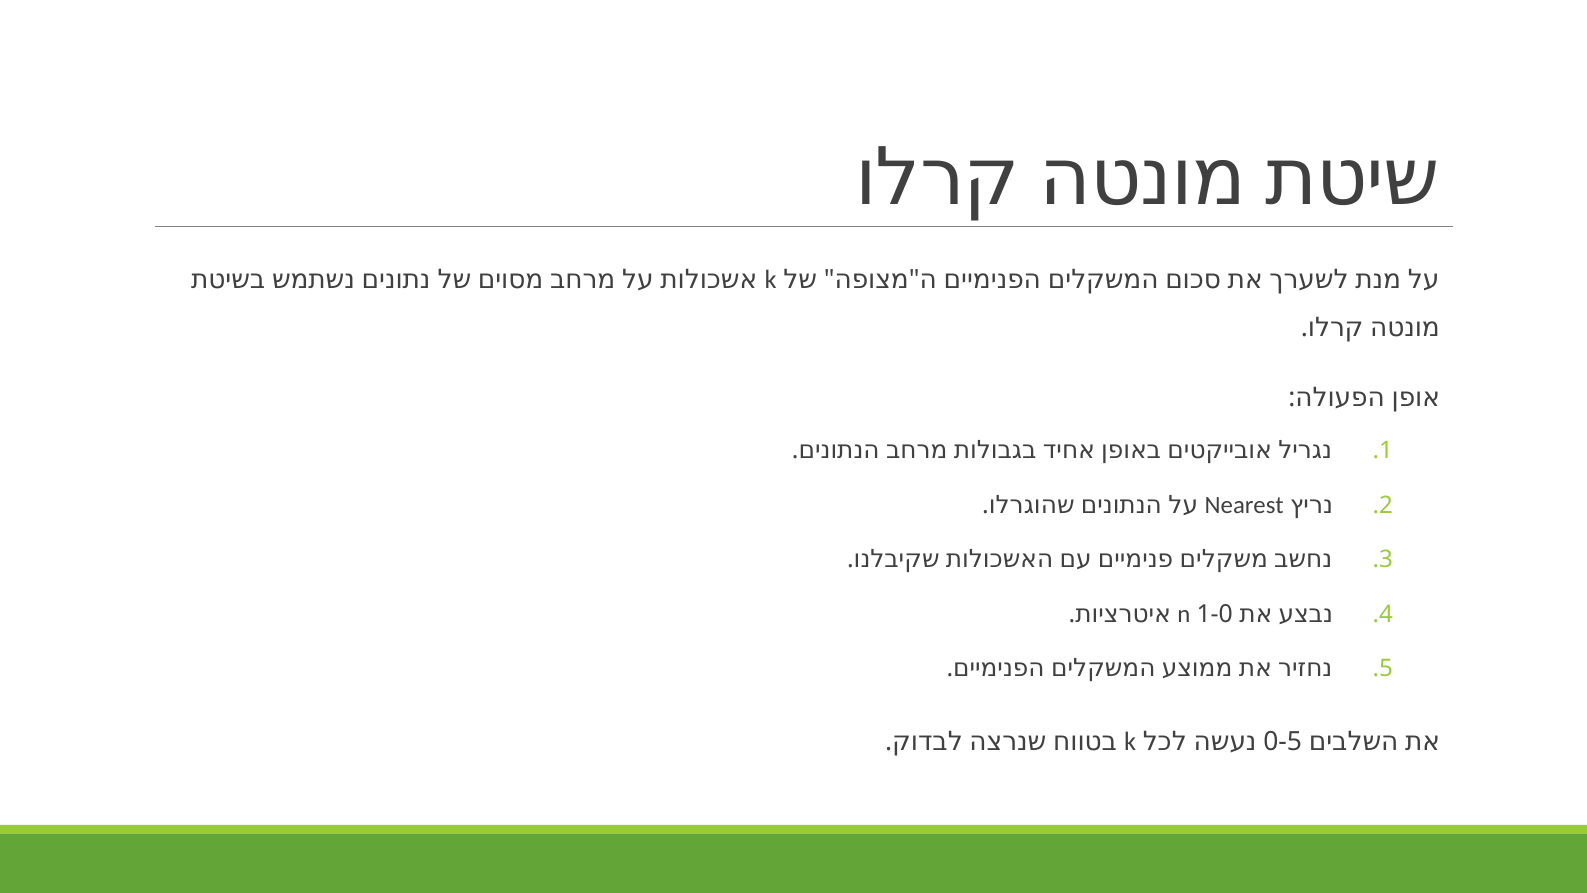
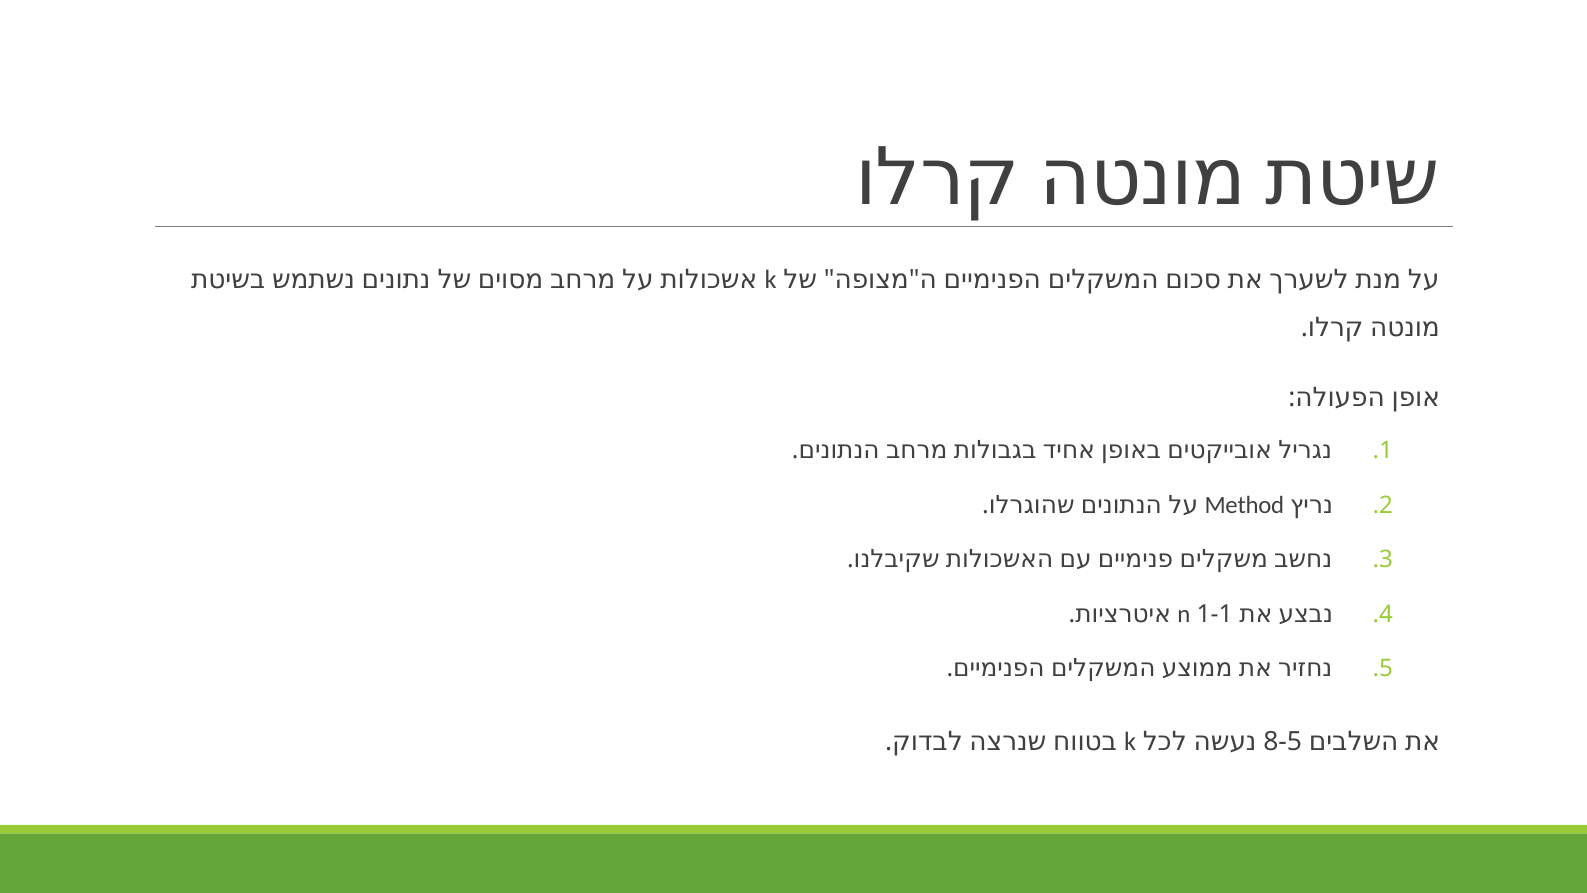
Nearest: Nearest -> Method
1-0: 1-0 -> 1-1
0-5: 0-5 -> 8-5
